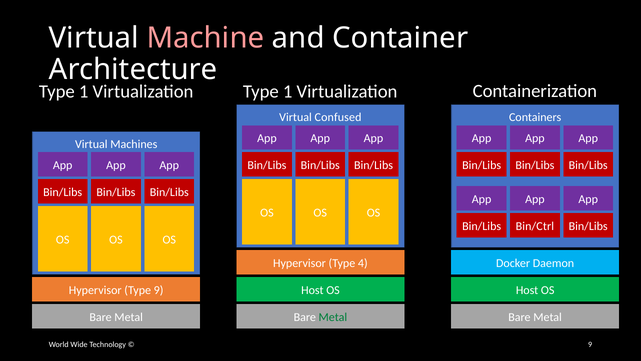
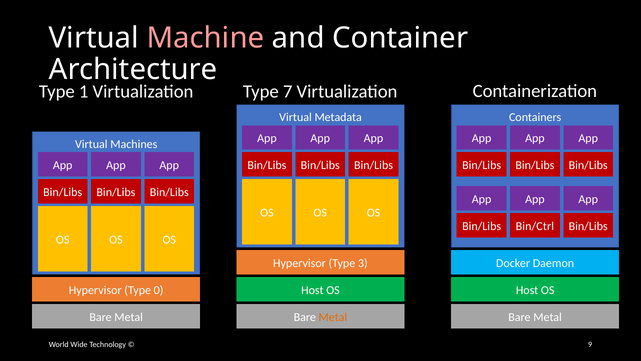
1 at (288, 91): 1 -> 7
Confused: Confused -> Metadata
4: 4 -> 3
Type 9: 9 -> 0
Metal at (333, 317) colour: green -> orange
